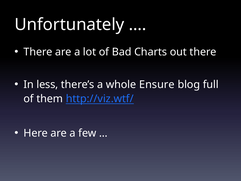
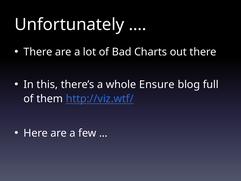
less: less -> this
